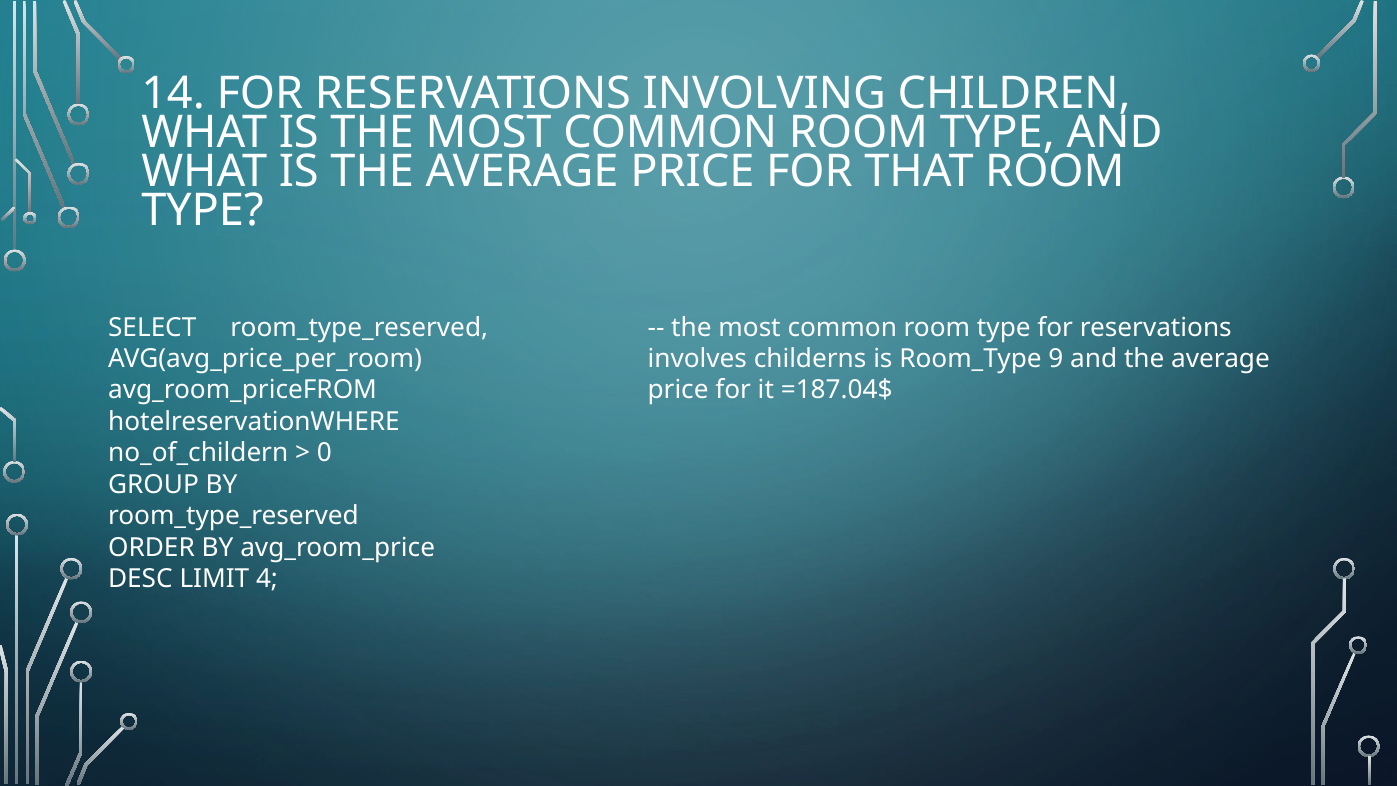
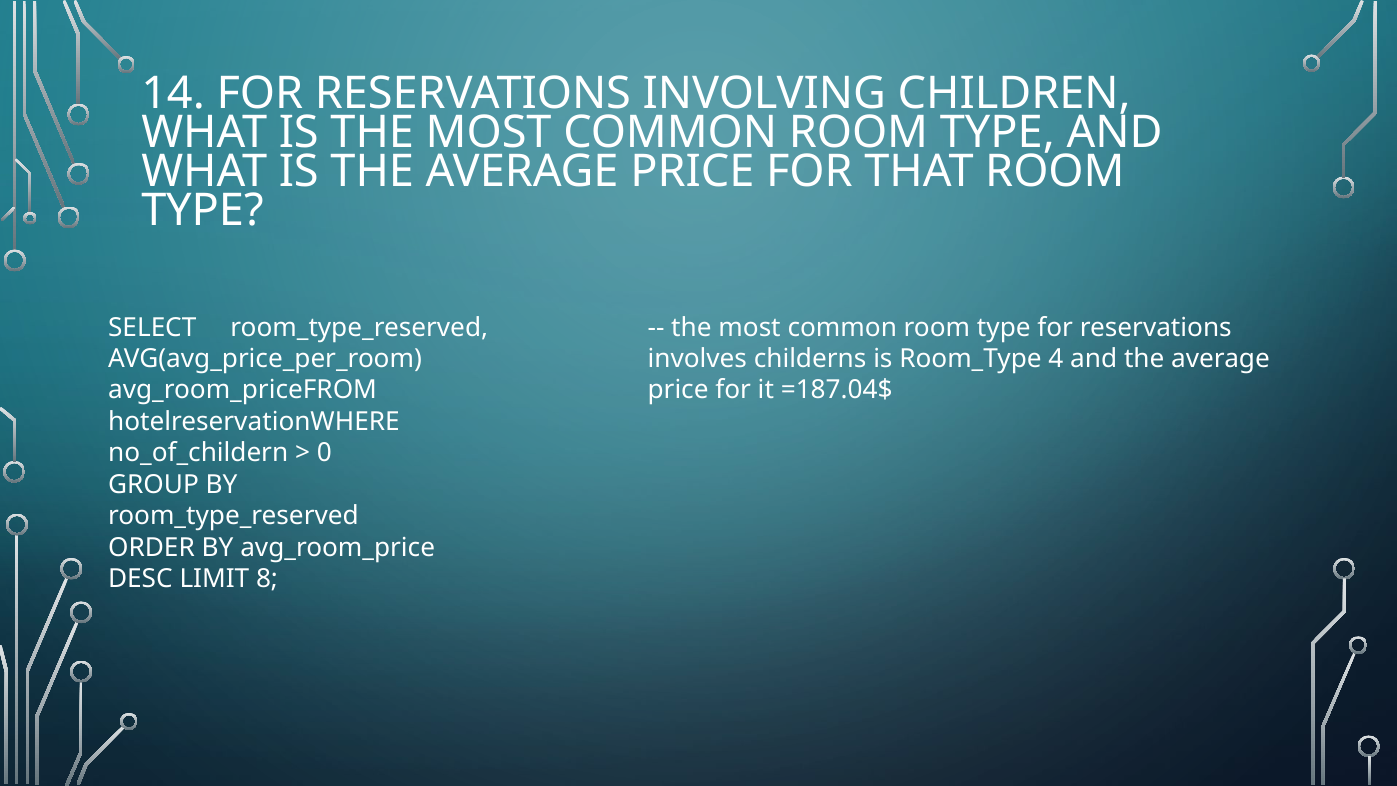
9: 9 -> 4
4: 4 -> 8
